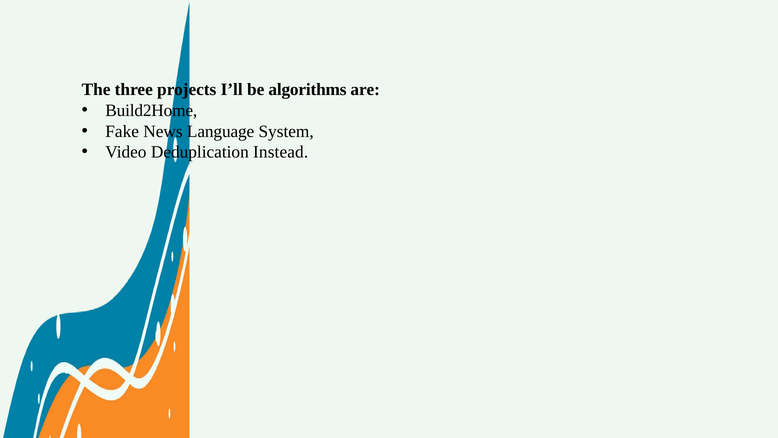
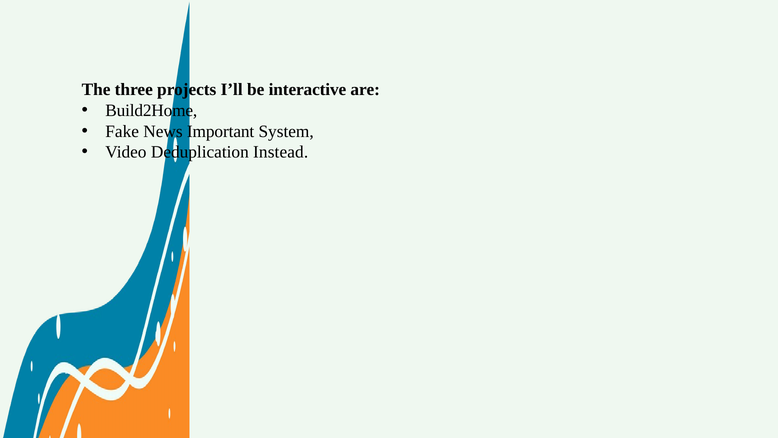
algorithms: algorithms -> interactive
Language: Language -> Important
